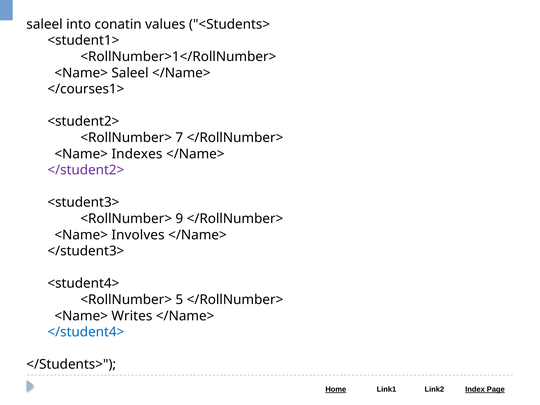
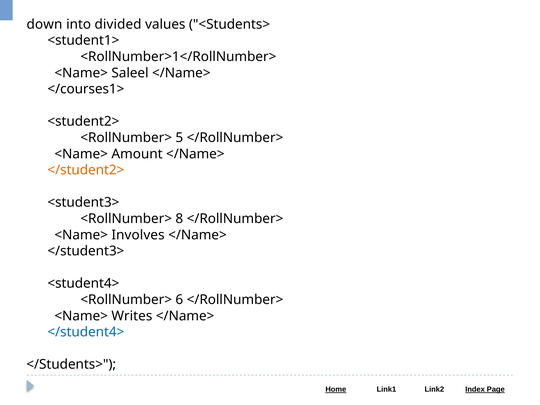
saleel at (45, 24): saleel -> down
conatin: conatin -> divided
7: 7 -> 5
Indexes: Indexes -> Amount
</student2> colour: purple -> orange
9: 9 -> 8
5: 5 -> 6
